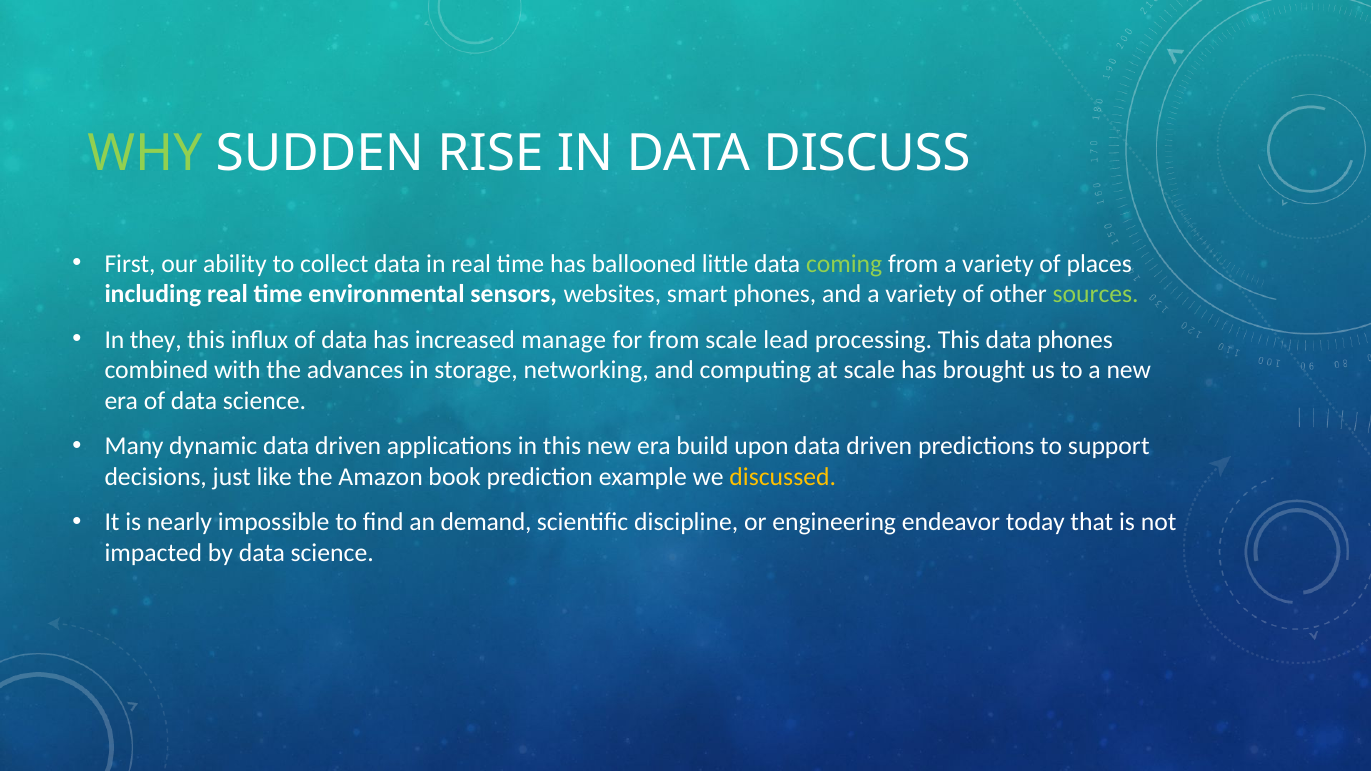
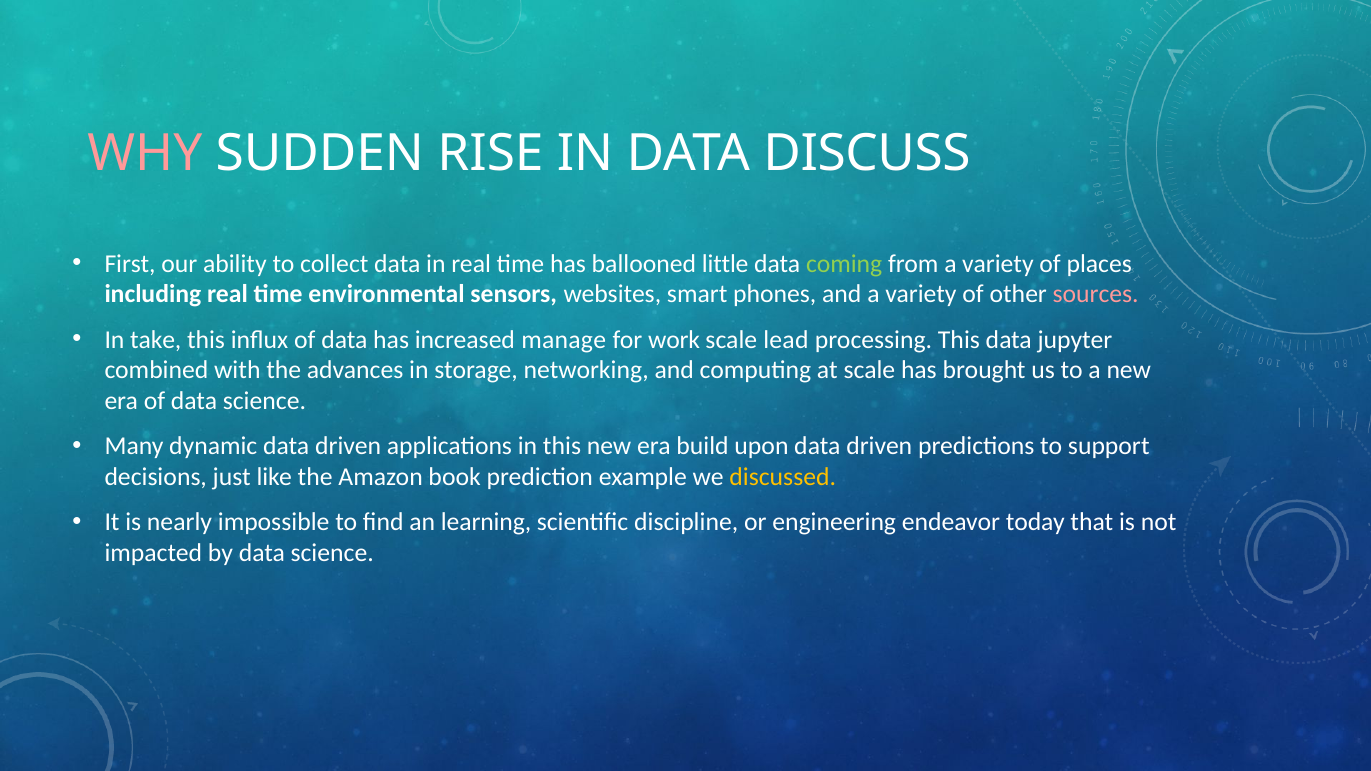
WHY colour: light green -> pink
sources colour: light green -> pink
they: they -> take
for from: from -> work
data phones: phones -> jupyter
demand: demand -> learning
